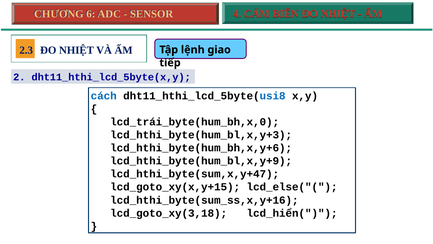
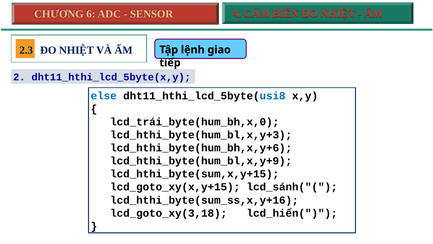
cách: cách -> else
lcd_hthi_byte(sum,x,y+47: lcd_hthi_byte(sum,x,y+47 -> lcd_hthi_byte(sum,x,y+15
lcd_else("(: lcd_else("( -> lcd_sánh("(
